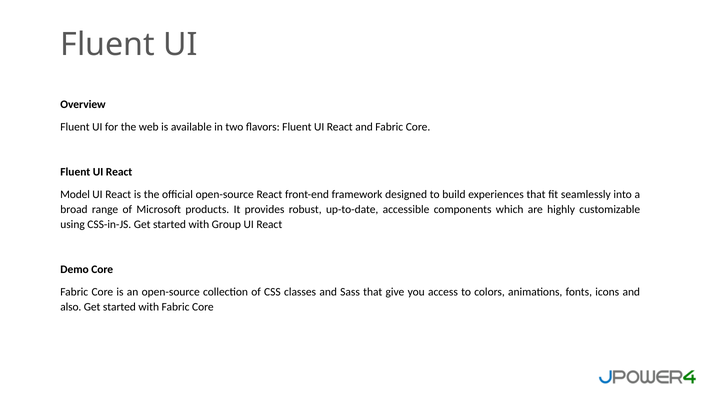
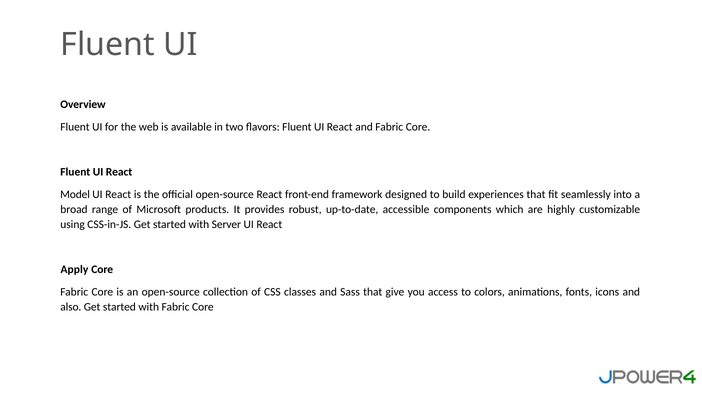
Group: Group -> Server
Demo: Demo -> Apply
